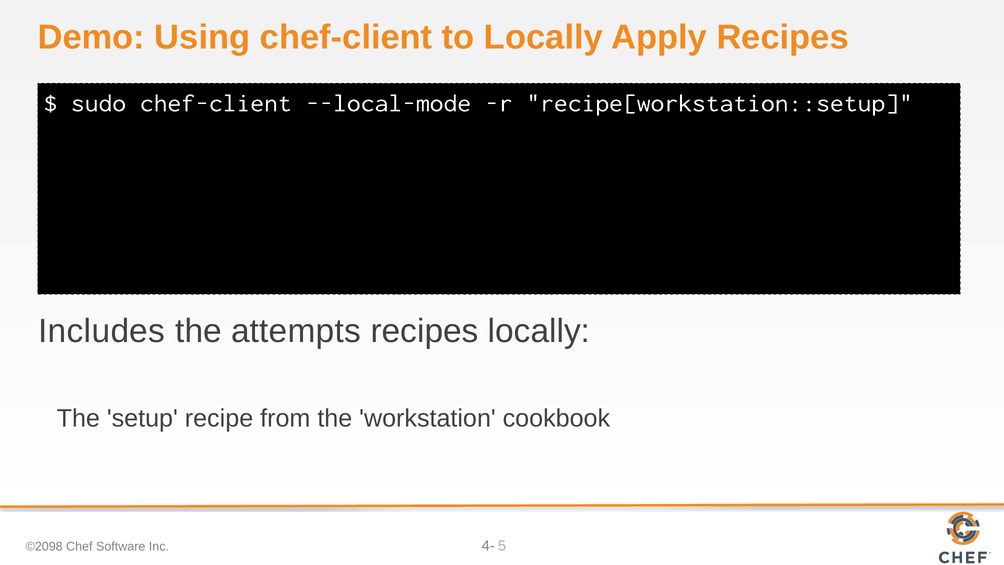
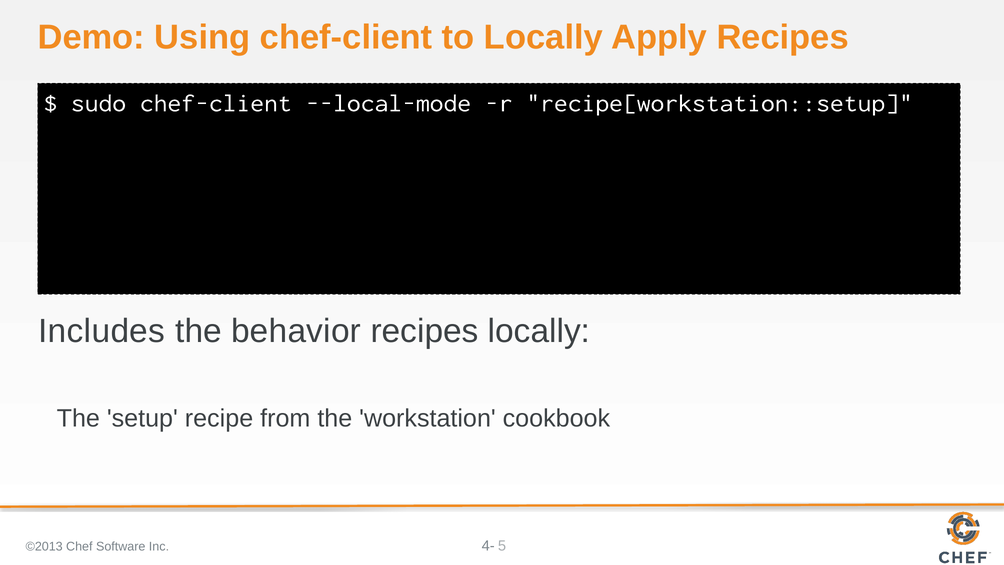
attempts: attempts -> behavior
©2098: ©2098 -> ©2013
